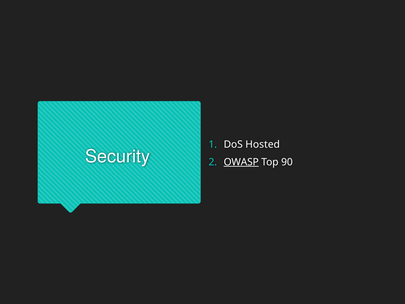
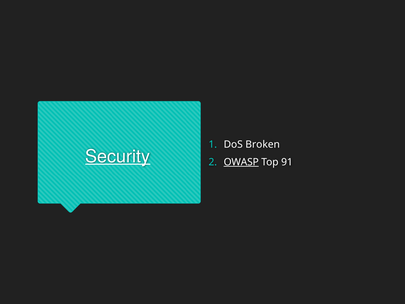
Hosted: Hosted -> Broken
Security underline: none -> present
90: 90 -> 91
